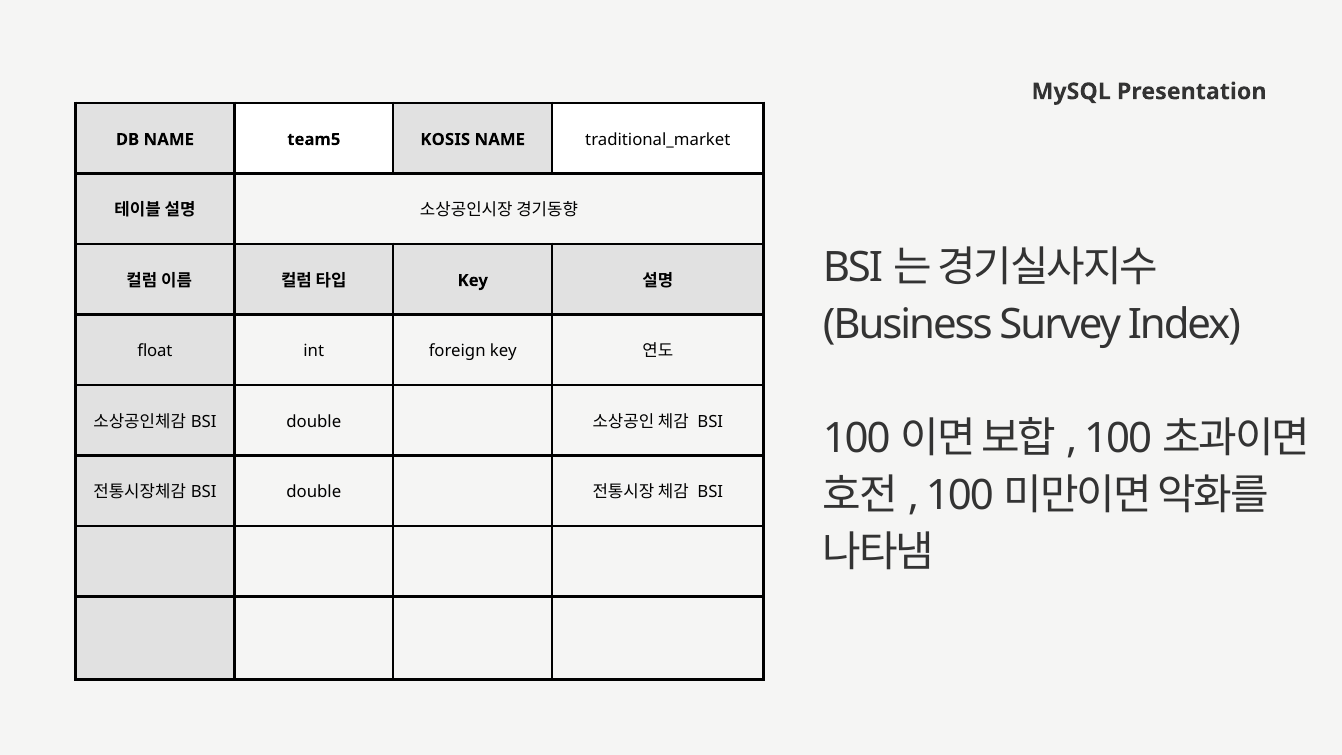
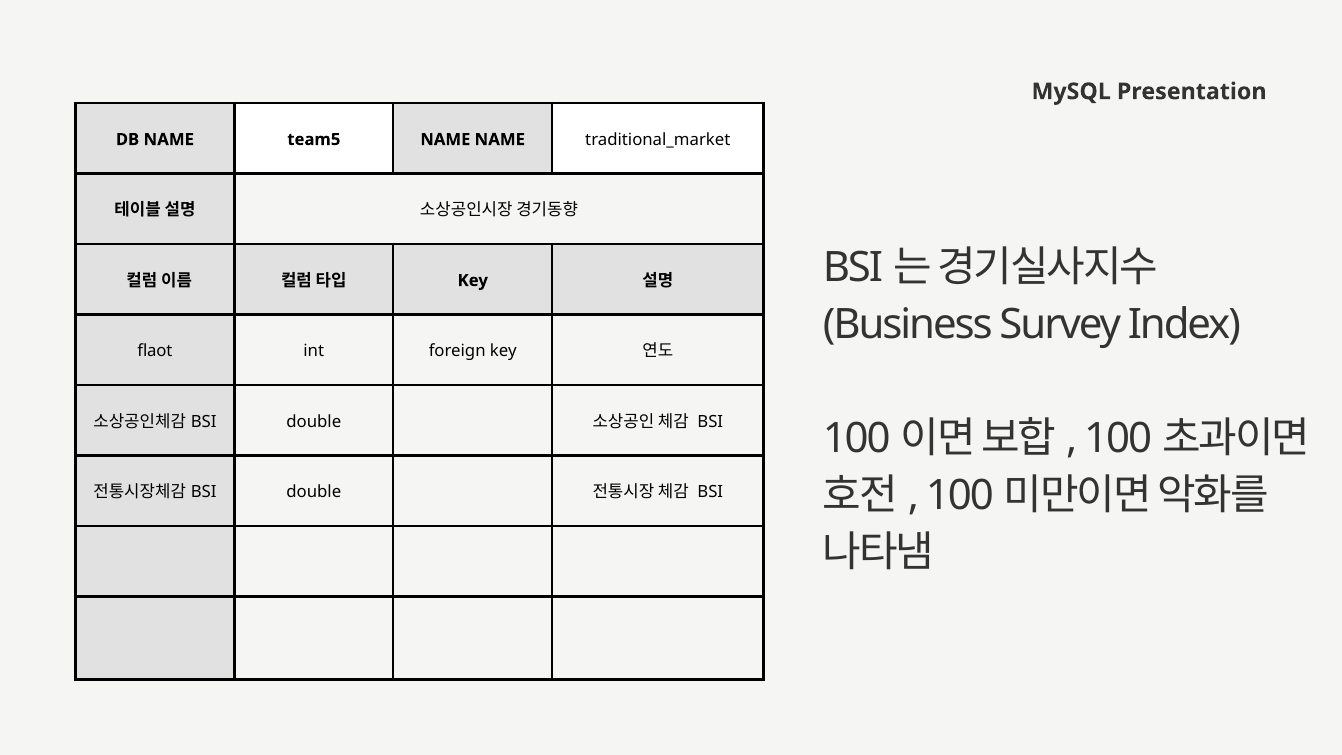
team5 KOSIS: KOSIS -> NAME
float: float -> flaot
